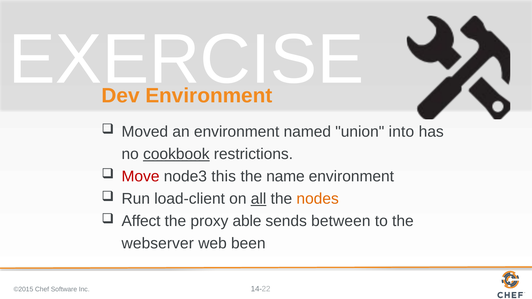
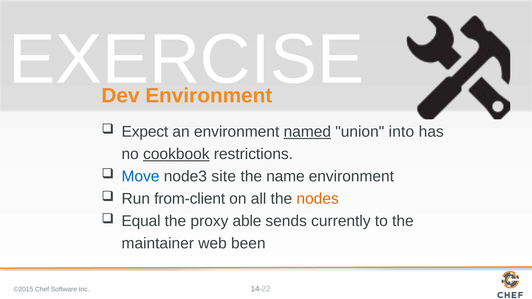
Moved: Moved -> Expect
named underline: none -> present
Move colour: red -> blue
this: this -> site
load-client: load-client -> from-client
all underline: present -> none
Affect: Affect -> Equal
between: between -> currently
webserver: webserver -> maintainer
